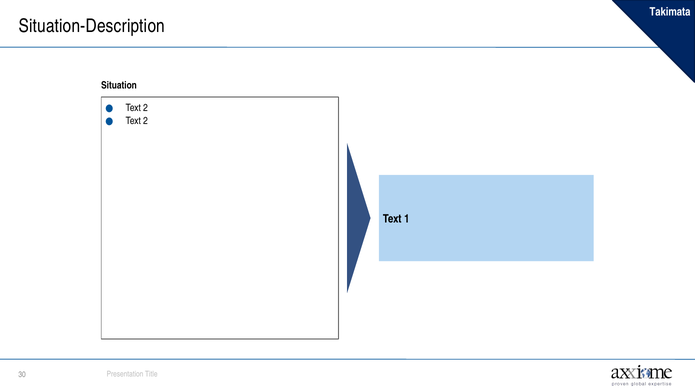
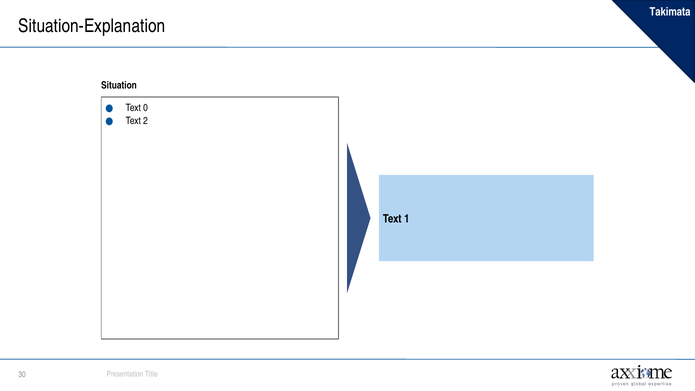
Situation-Description: Situation-Description -> Situation-Explanation
2 at (146, 108): 2 -> 0
